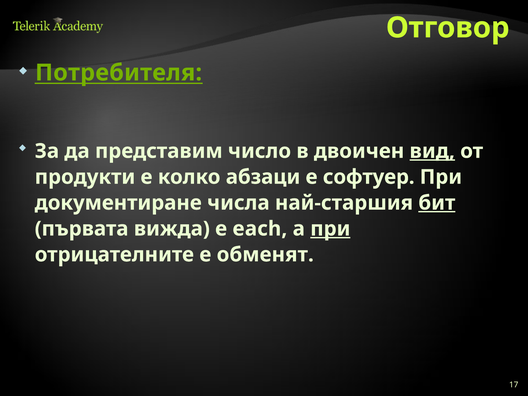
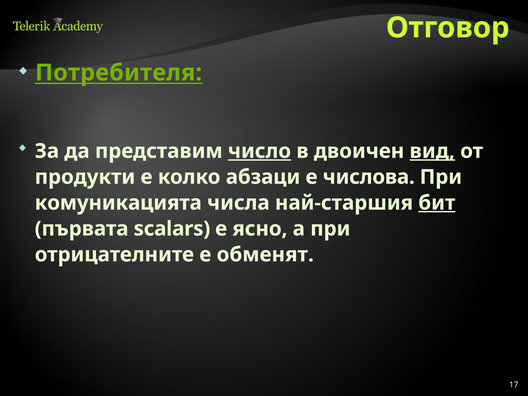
число underline: none -> present
софтуер: софтуер -> числова
документиране: документиране -> комуникацията
вижда: вижда -> scalars
each: each -> ясно
при at (330, 229) underline: present -> none
